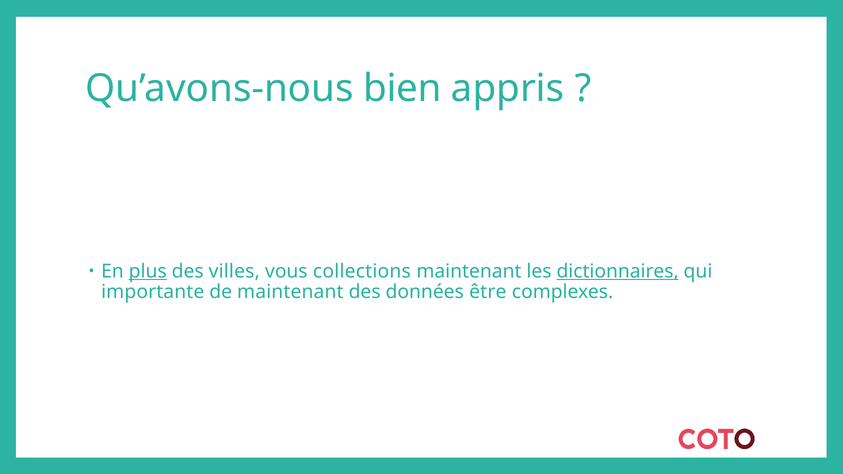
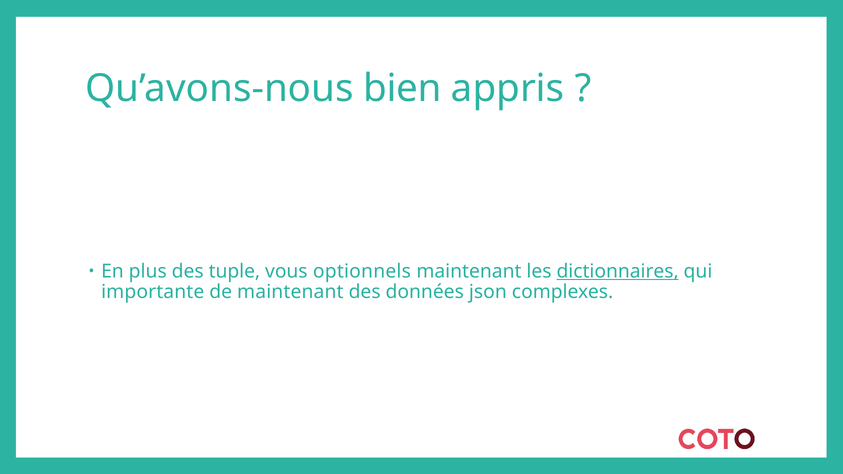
plus underline: present -> none
villes: villes -> tuple
collections: collections -> optionnels
être: être -> json
